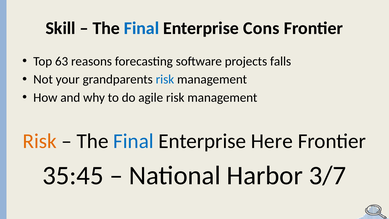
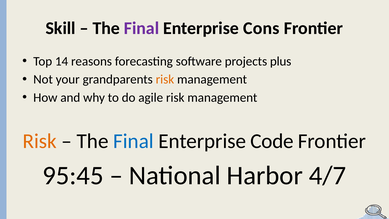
Final at (142, 28) colour: blue -> purple
63: 63 -> 14
falls: falls -> plus
risk at (165, 79) colour: blue -> orange
Here: Here -> Code
35:45: 35:45 -> 95:45
3/7: 3/7 -> 4/7
